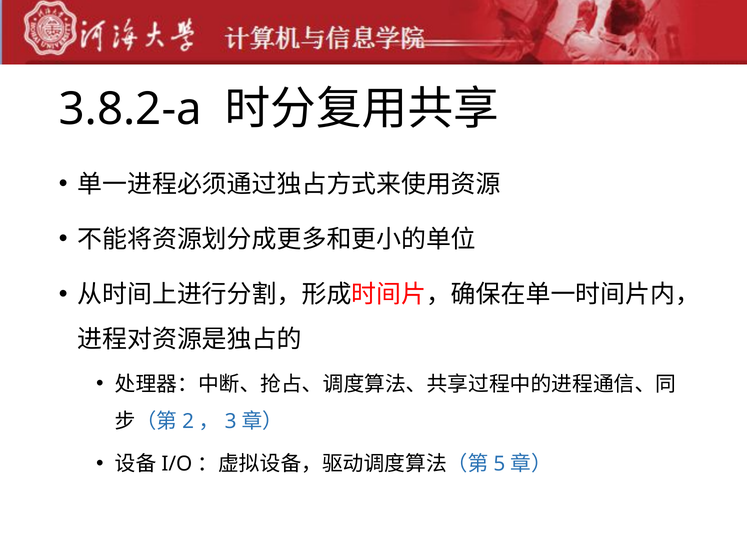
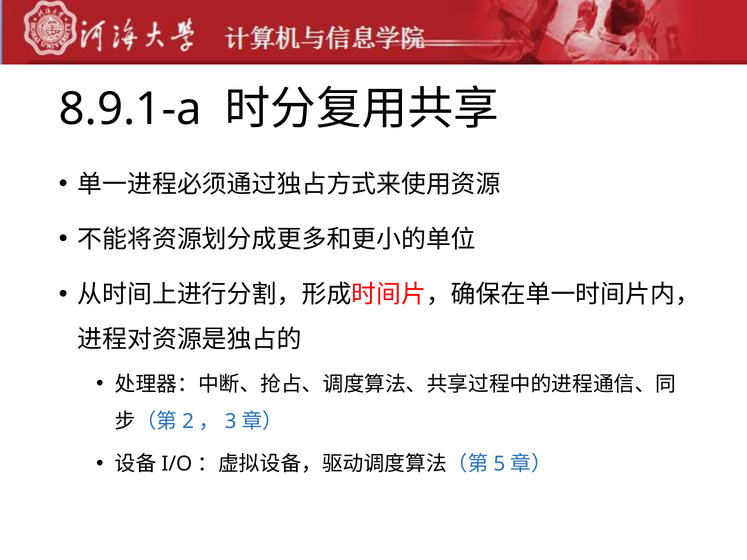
3.8.2-a: 3.8.2-a -> 8.9.1-a
